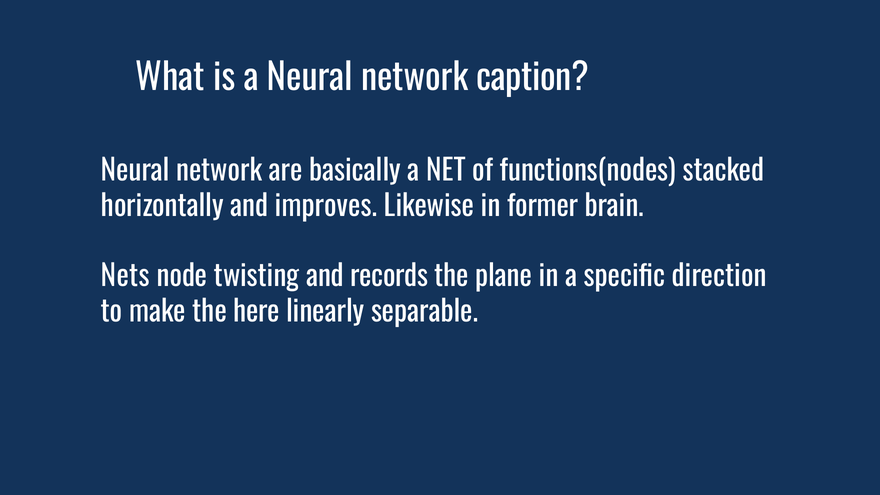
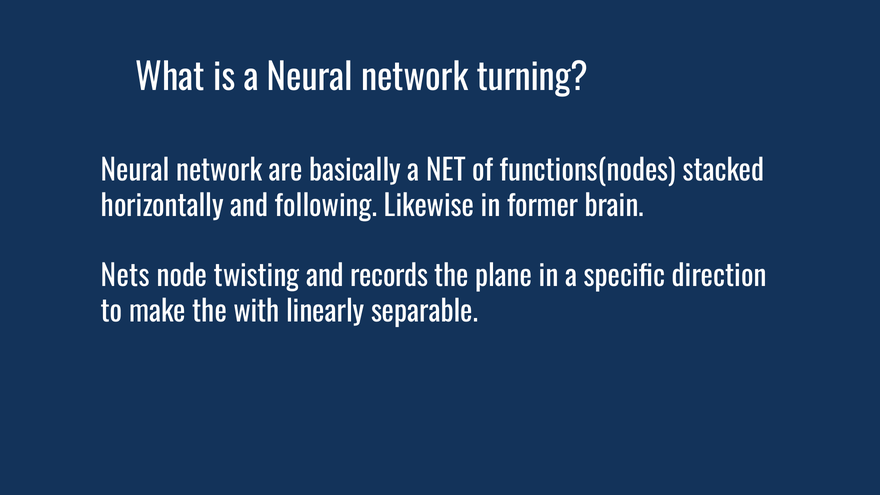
caption: caption -> turning
improves: improves -> following
here: here -> with
